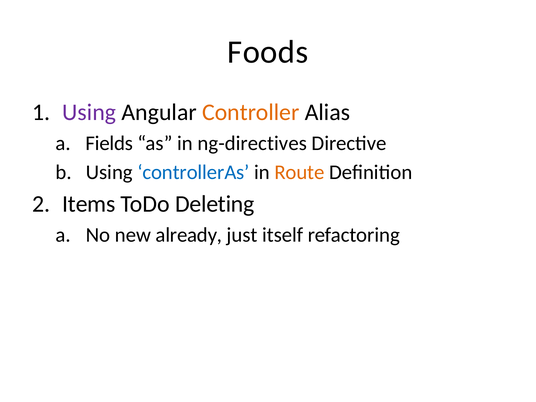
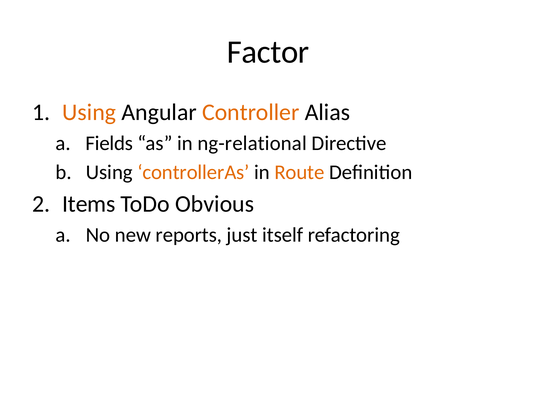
Foods: Foods -> Factor
Using at (89, 112) colour: purple -> orange
ng-directives: ng-directives -> ng-relational
controllerAs colour: blue -> orange
Deleting: Deleting -> Obvious
already: already -> reports
